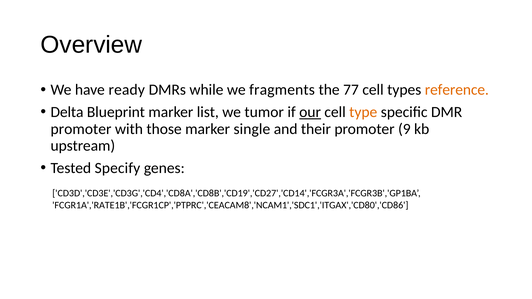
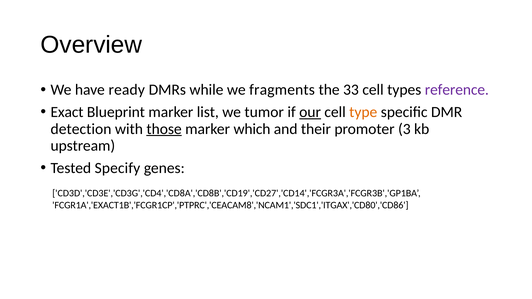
77: 77 -> 33
reference colour: orange -> purple
Delta: Delta -> Exact
promoter at (81, 129): promoter -> detection
those underline: none -> present
single: single -> which
9: 9 -> 3
FCGR1A','RATE1B','FCGR1CP','PTPRC','CEACAM8','NCAM1','SDC1','ITGAX','CD80','CD86: FCGR1A','RATE1B','FCGR1CP','PTPRC','CEACAM8','NCAM1','SDC1','ITGAX','CD80','CD86 -> FCGR1A','EXACT1B','FCGR1CP','PTPRC','CEACAM8','NCAM1','SDC1','ITGAX','CD80','CD86
